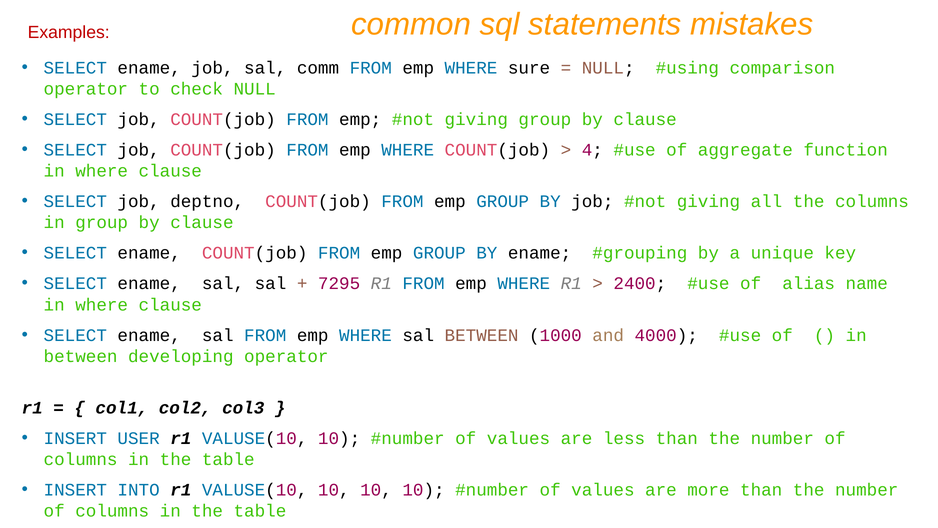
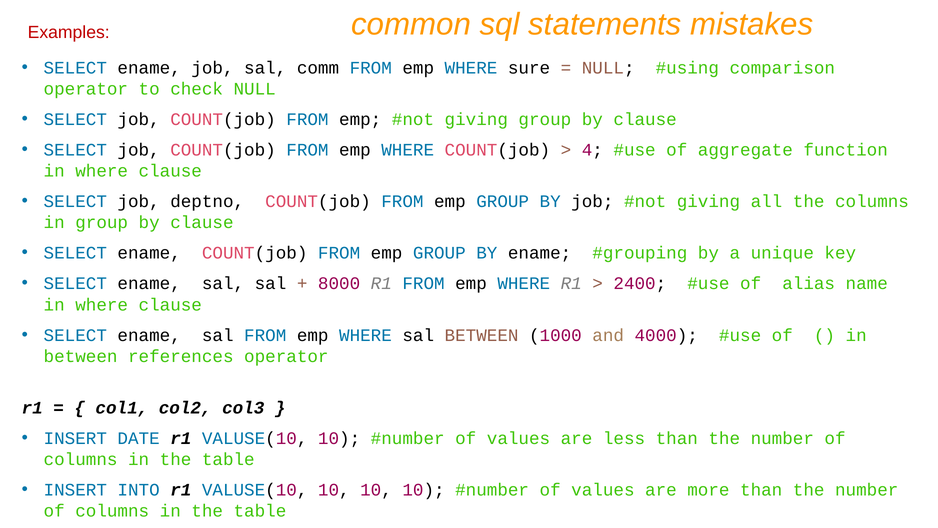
7295: 7295 -> 8000
developing: developing -> references
USER: USER -> DATE
